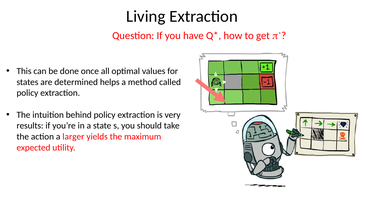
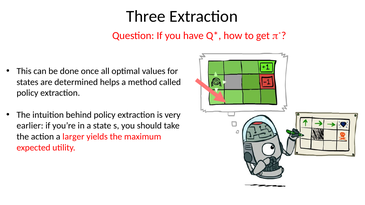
Living: Living -> Three
results: results -> earlier
